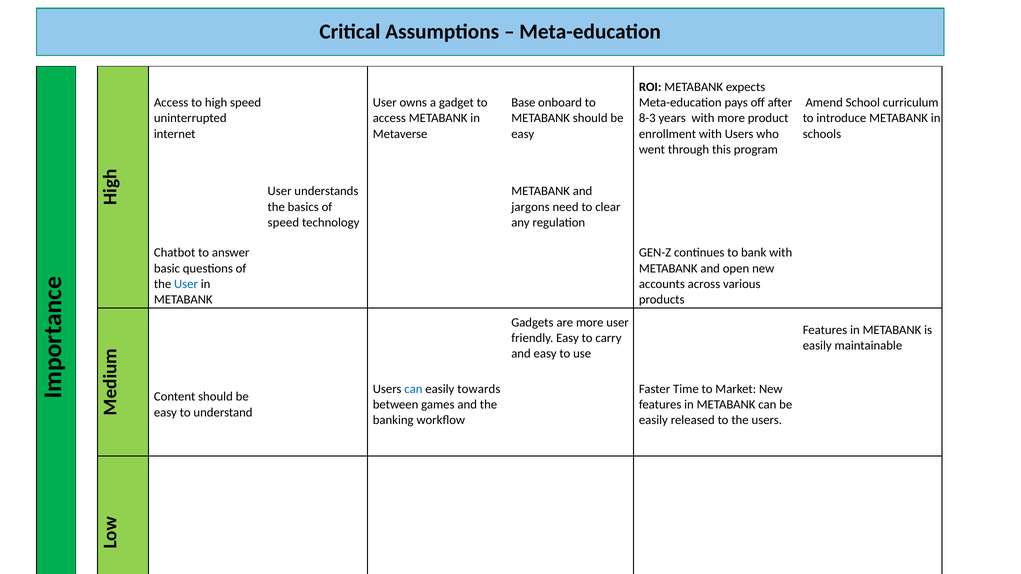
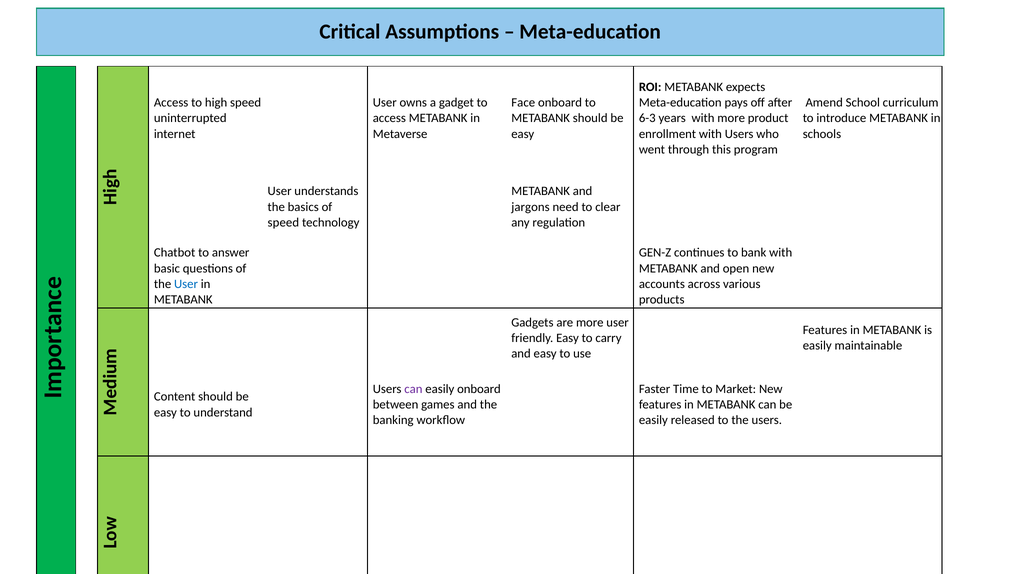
Base: Base -> Face
8-3: 8-3 -> 6-3
can at (413, 389) colour: blue -> purple
easily towards: towards -> onboard
